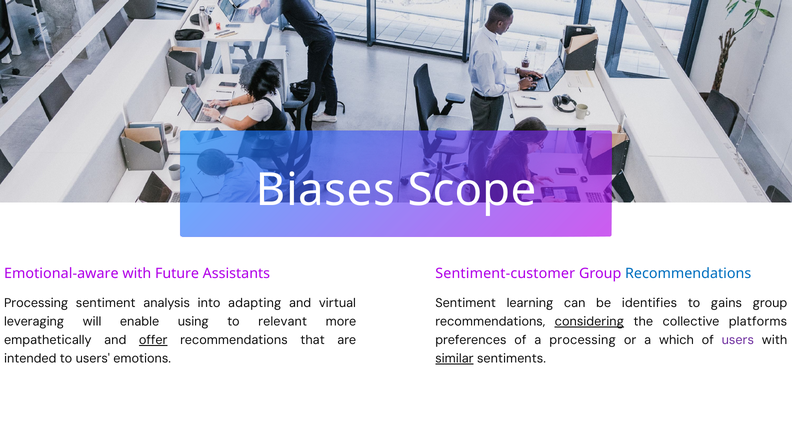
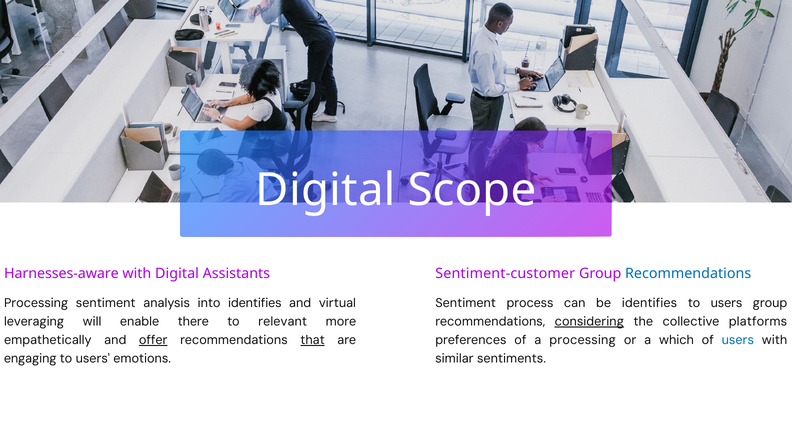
Biases at (325, 190): Biases -> Digital
Emotional-aware: Emotional-aware -> Harnesses-aware
with Future: Future -> Digital
into adapting: adapting -> identifies
learning: learning -> process
gains at (726, 304): gains -> users
using: using -> there
that underline: none -> present
users at (738, 341) colour: purple -> blue
intended: intended -> engaging
similar underline: present -> none
